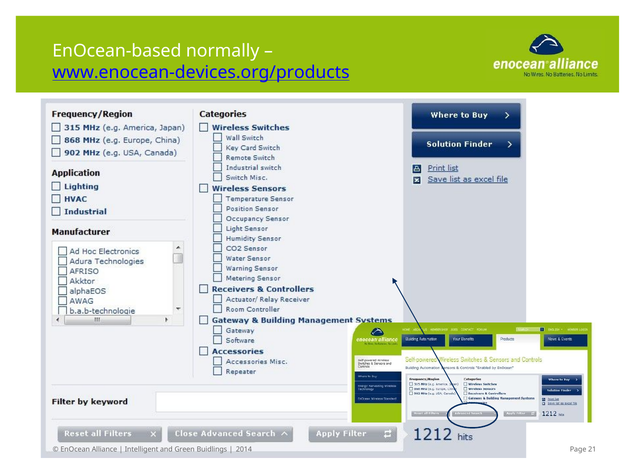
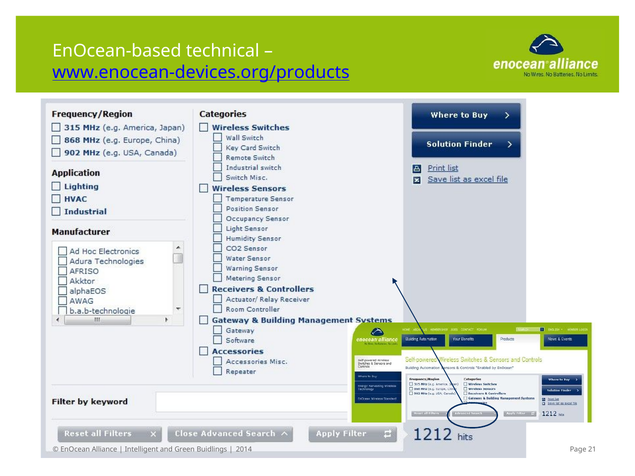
normally: normally -> technical
